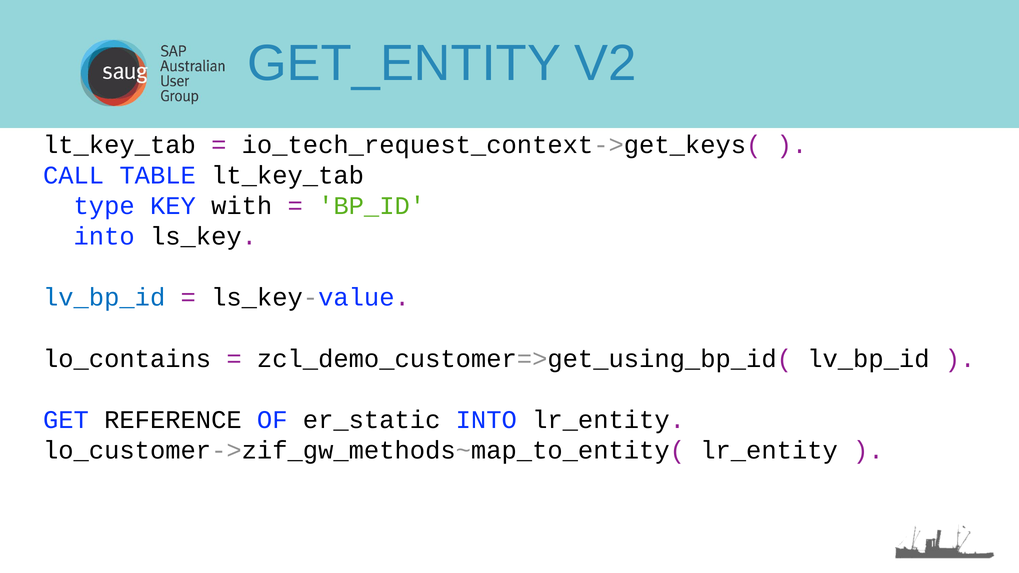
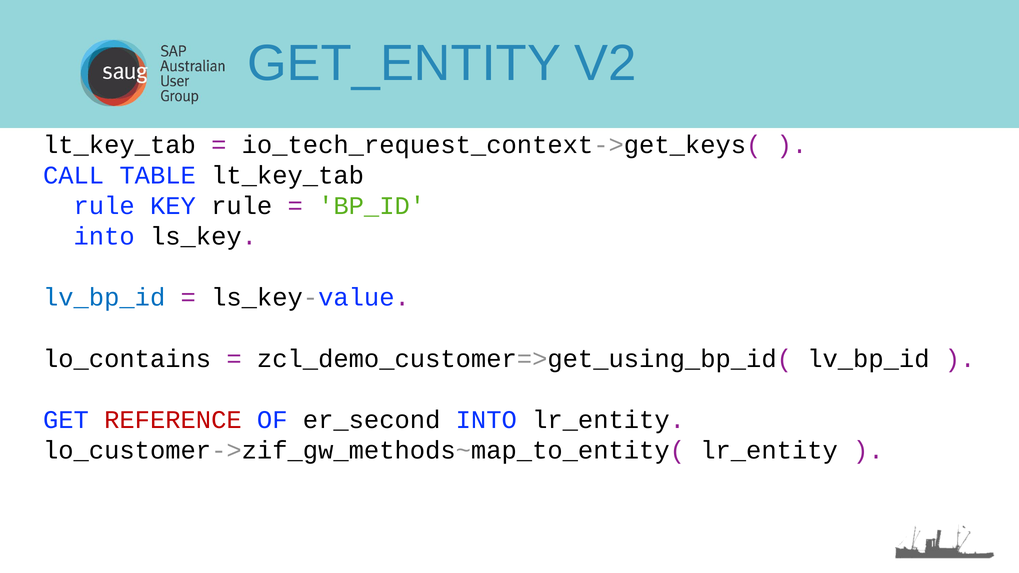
type at (104, 206): type -> rule
KEY with: with -> rule
REFERENCE colour: black -> red
er_static: er_static -> er_second
